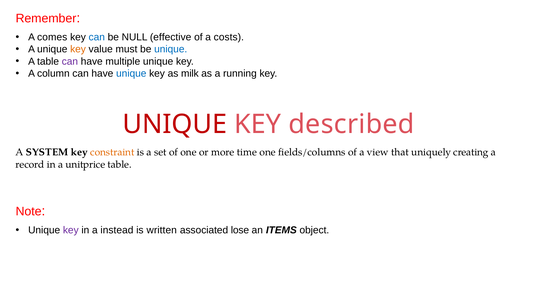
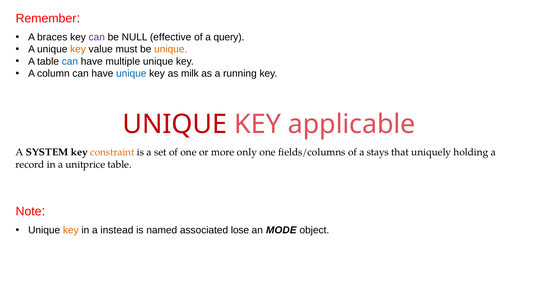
comes: comes -> braces
can at (97, 37) colour: blue -> purple
costs: costs -> query
unique at (171, 49) colour: blue -> orange
can at (70, 61) colour: purple -> blue
described: described -> applicable
time: time -> only
view: view -> stays
creating: creating -> holding
key at (71, 230) colour: purple -> orange
written: written -> named
ITEMS: ITEMS -> MODE
